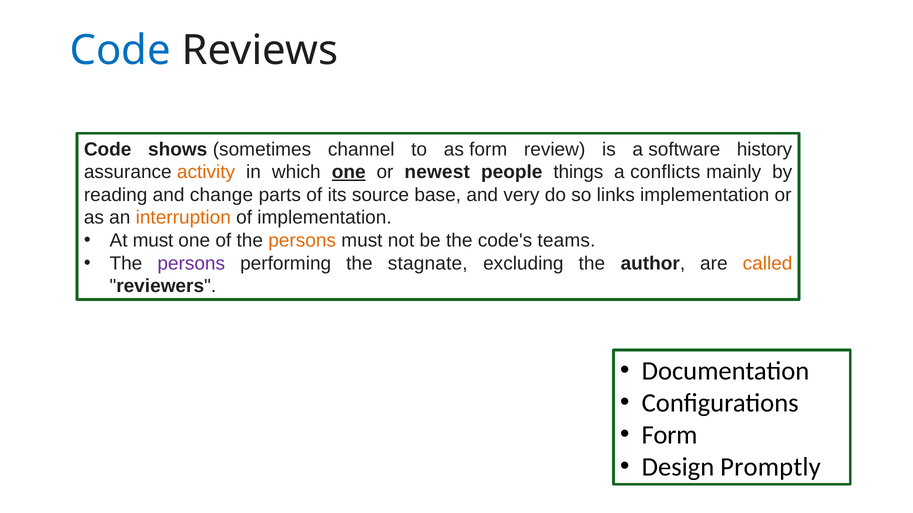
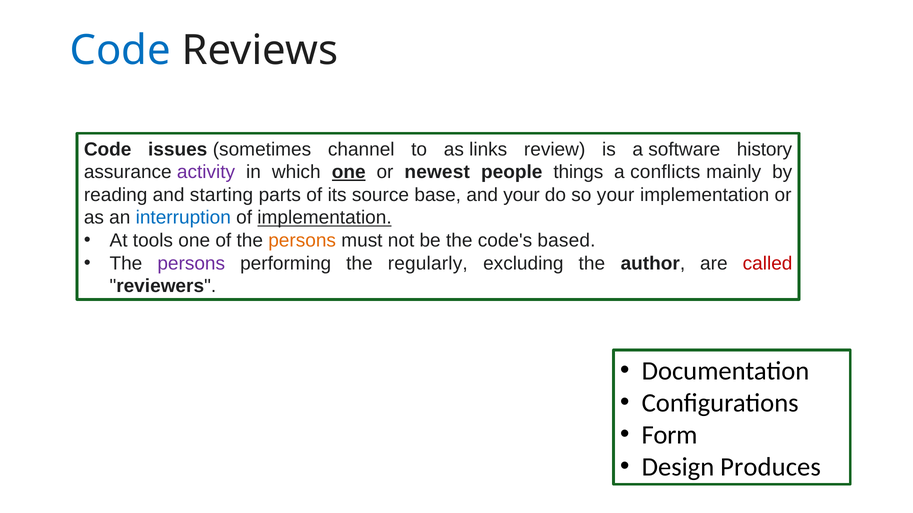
shows: shows -> issues
as form: form -> links
activity colour: orange -> purple
change: change -> starting
and very: very -> your
so links: links -> your
interruption colour: orange -> blue
implementation at (325, 218) underline: none -> present
At must: must -> tools
teams: teams -> based
stagnate: stagnate -> regularly
called colour: orange -> red
Promptly: Promptly -> Produces
